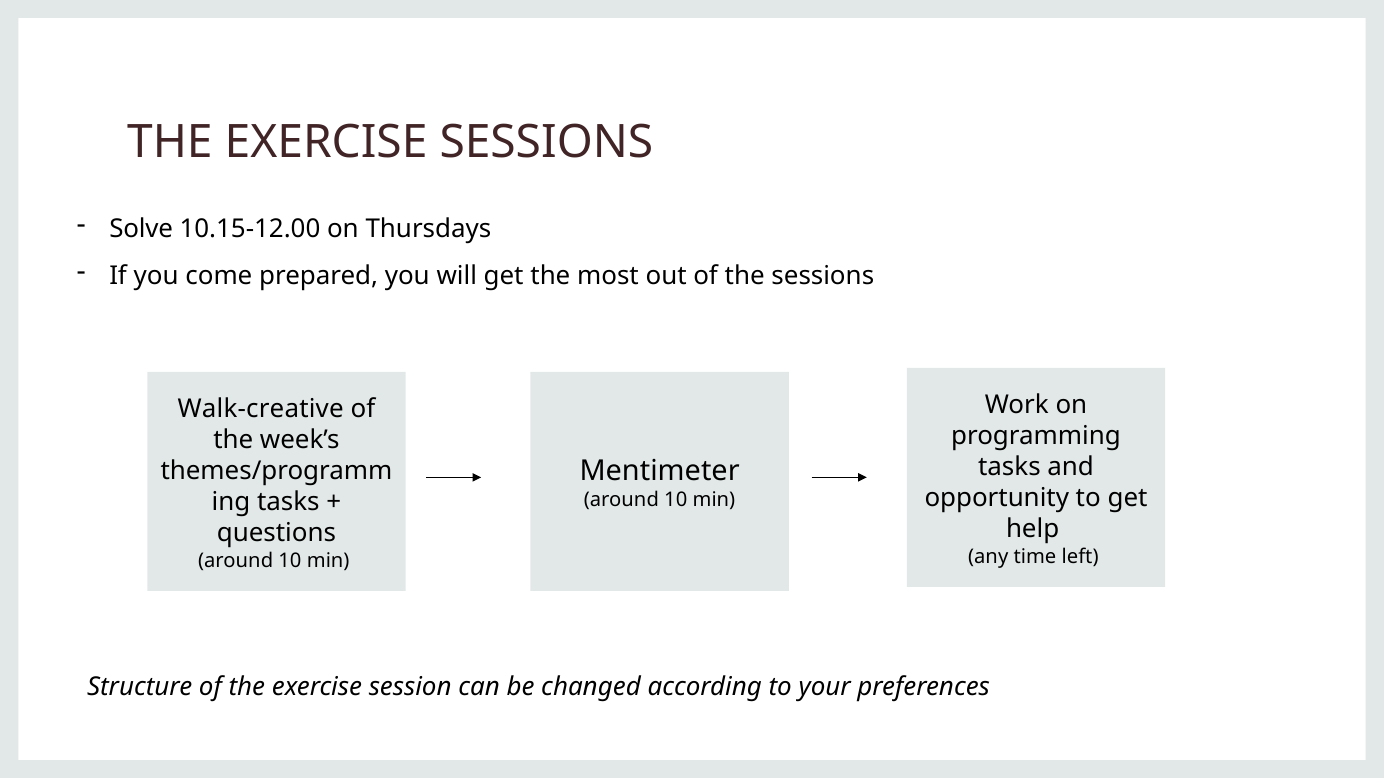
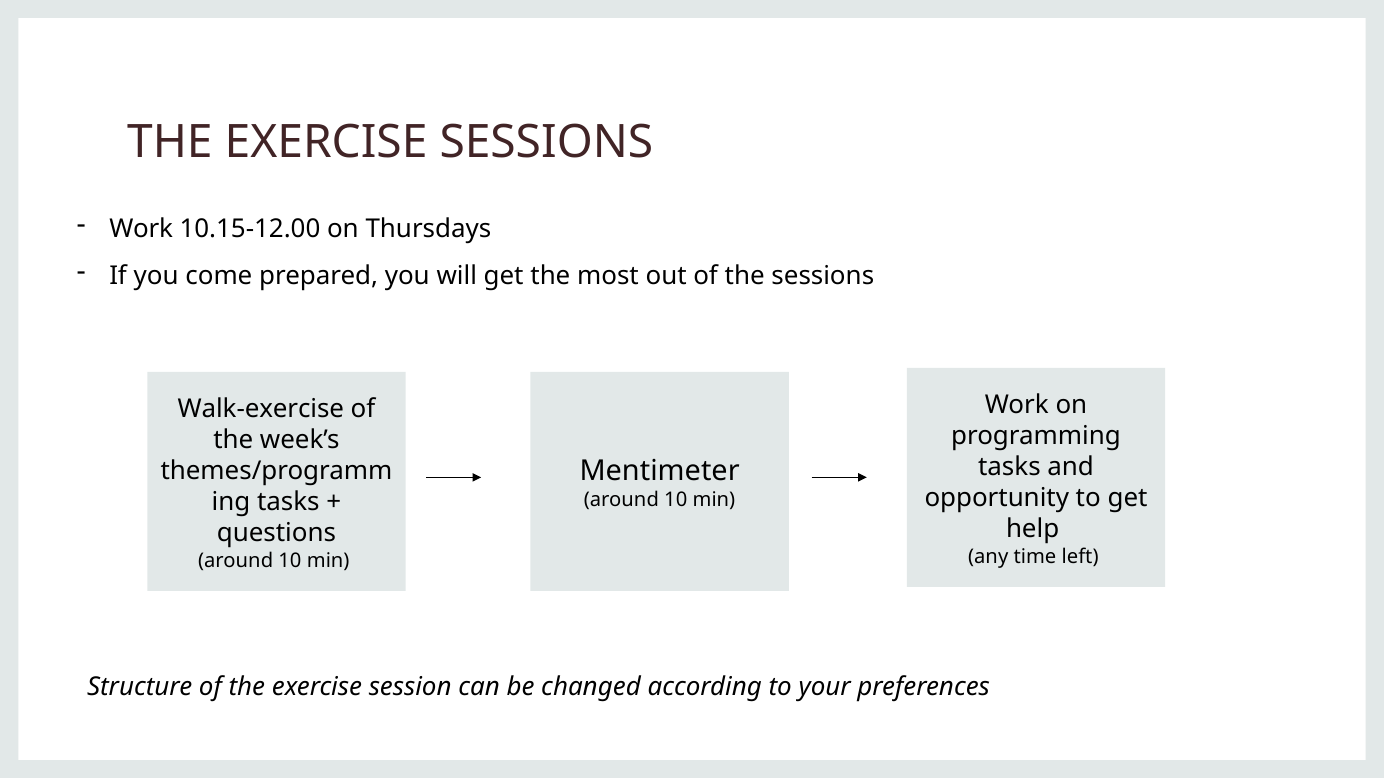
Solve at (141, 229): Solve -> Work
Walk-creative: Walk-creative -> Walk-exercise
